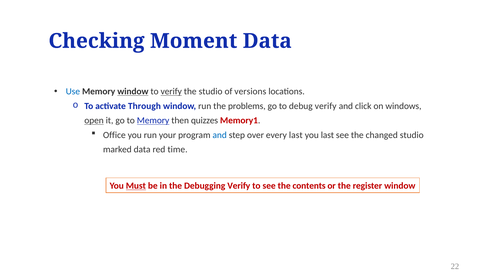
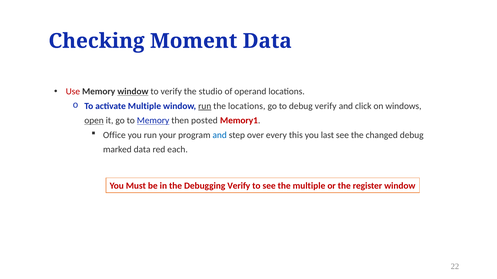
Use colour: blue -> red
verify at (171, 92) underline: present -> none
versions: versions -> operand
activate Through: Through -> Multiple
run at (205, 106) underline: none -> present
the problems: problems -> locations
quizzes: quizzes -> posted
every last: last -> this
changed studio: studio -> debug
time: time -> each
Must underline: present -> none
the contents: contents -> multiple
